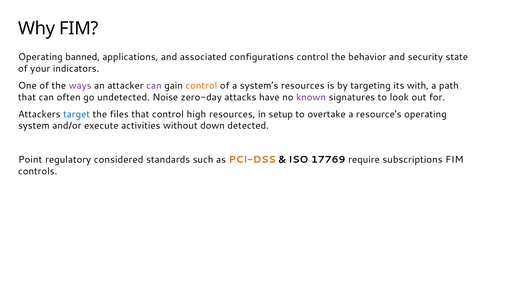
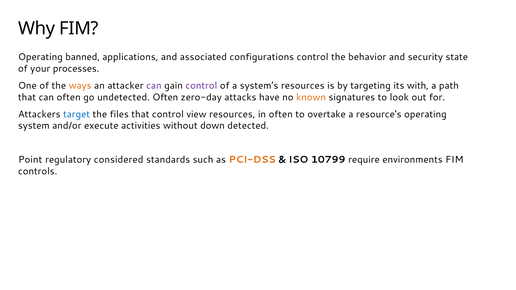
indicators: indicators -> processes
ways colour: purple -> orange
control at (201, 86) colour: orange -> purple
undetected Noise: Noise -> Often
known colour: purple -> orange
high: high -> view
in setup: setup -> often
17769: 17769 -> 10799
subscriptions: subscriptions -> environments
